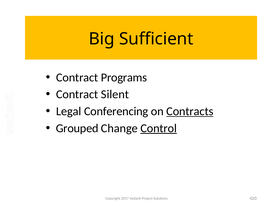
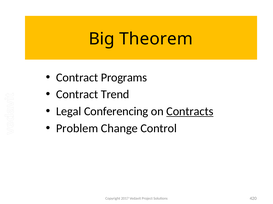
Sufficient: Sufficient -> Theorem
Silent: Silent -> Trend
Grouped: Grouped -> Problem
Control underline: present -> none
